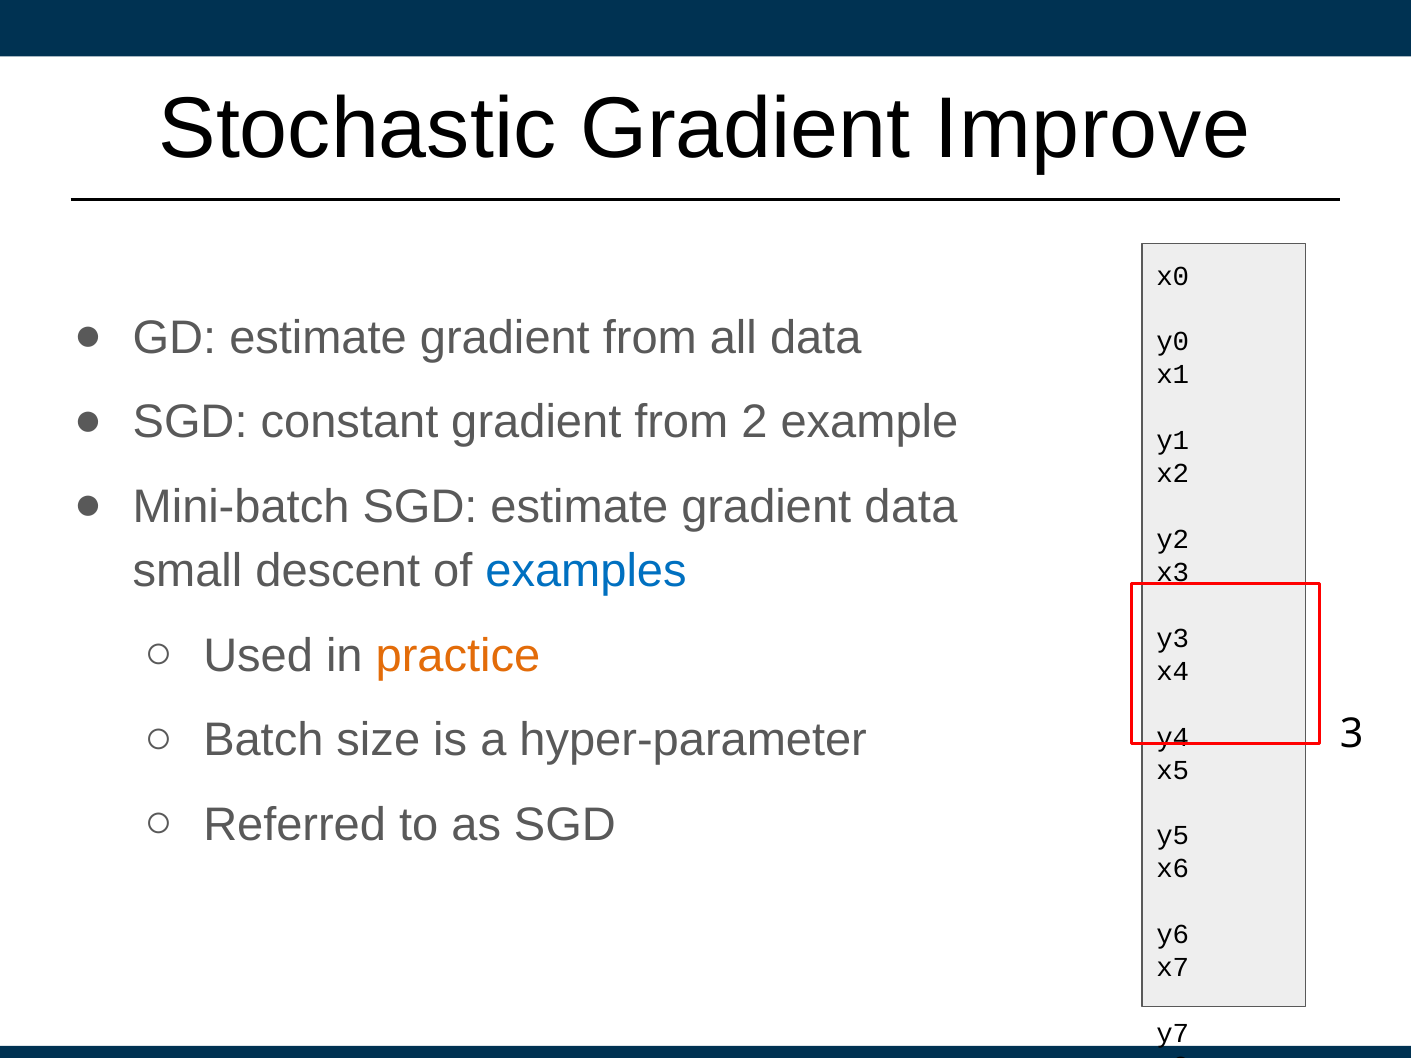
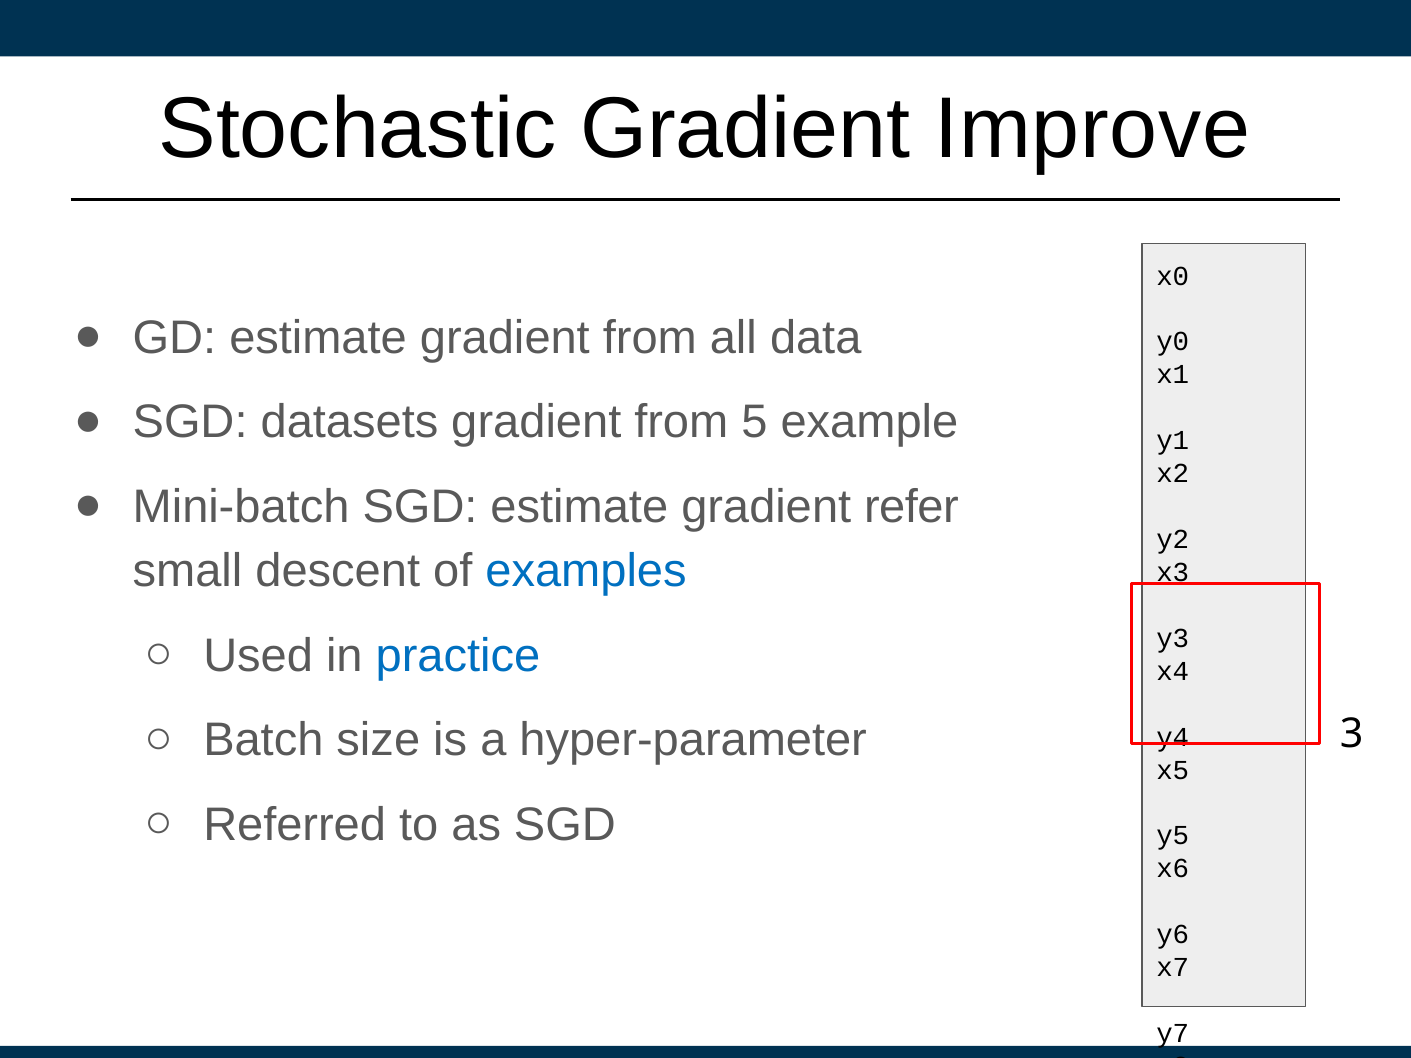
constant: constant -> datasets
2: 2 -> 5
gradient data: data -> refer
practice colour: orange -> blue
